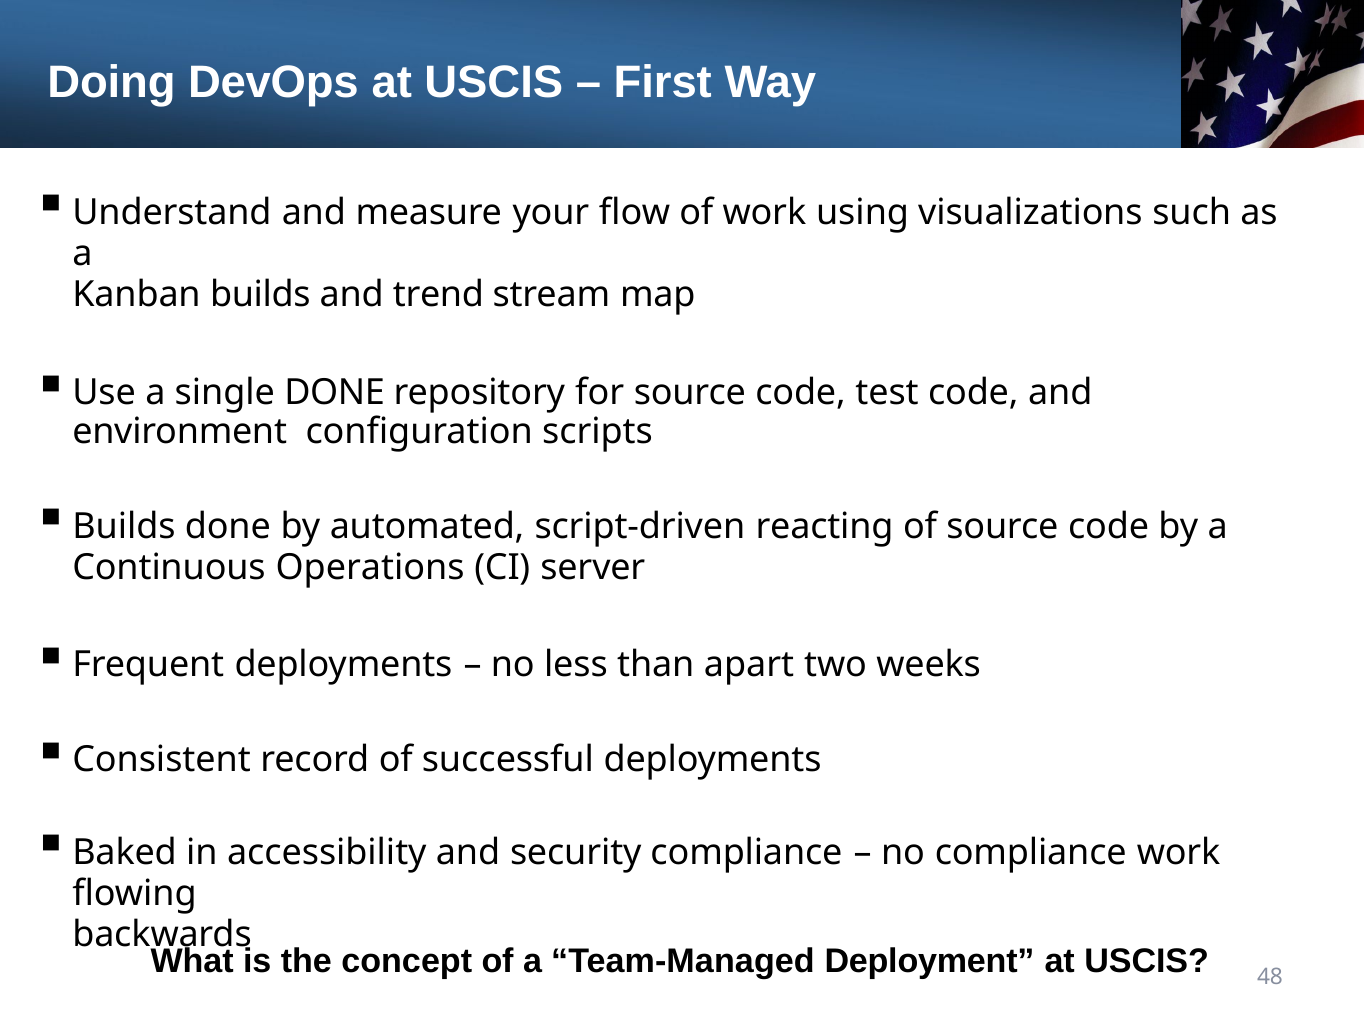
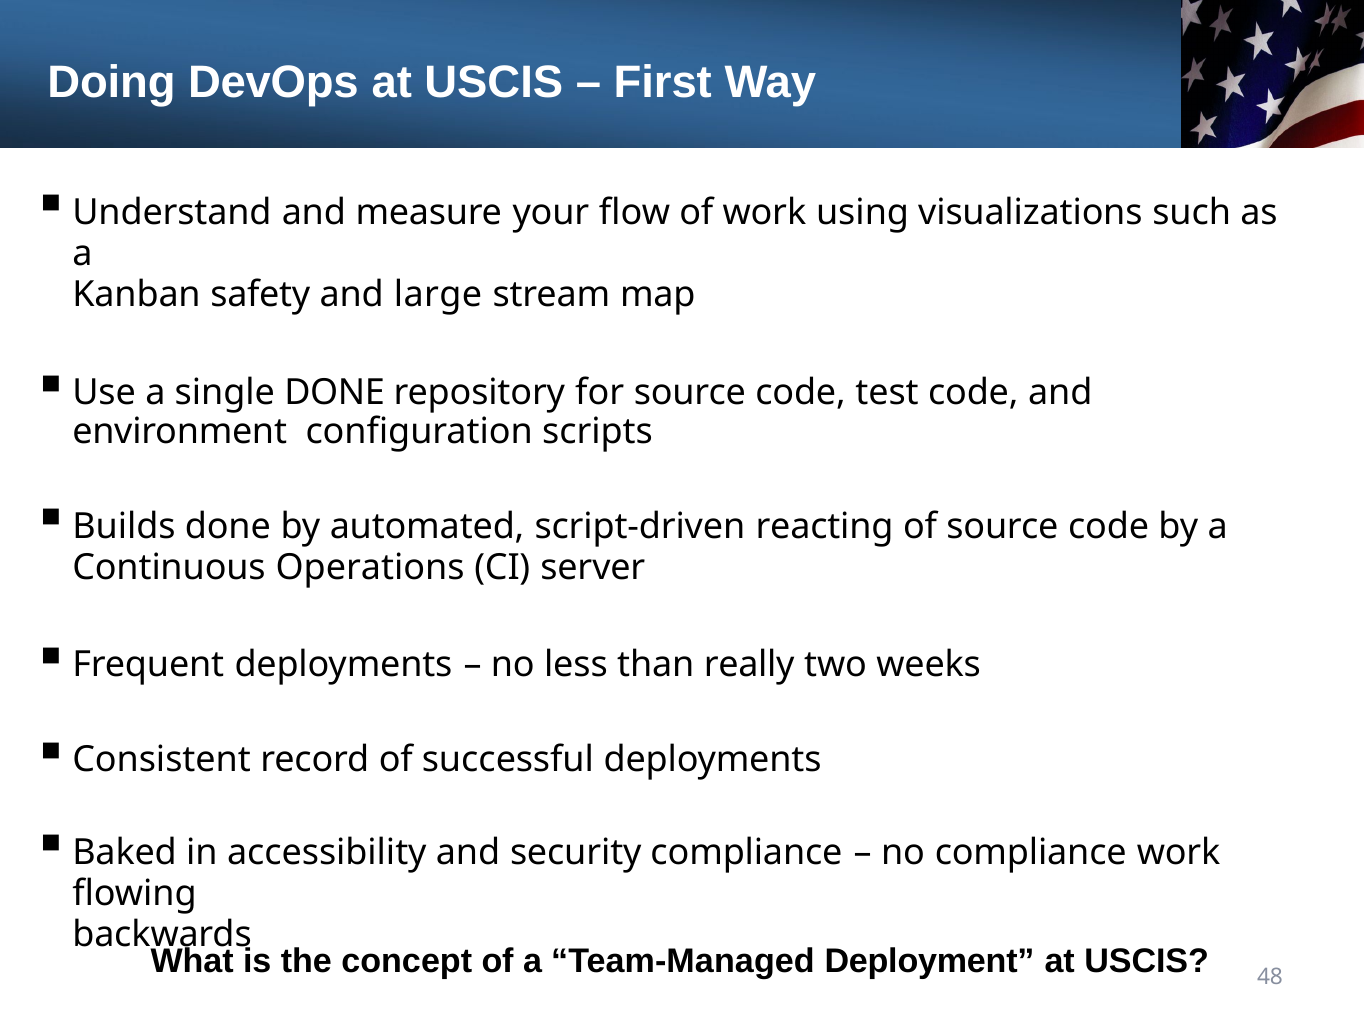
Kanban builds: builds -> safety
trend: trend -> large
apart: apart -> really
